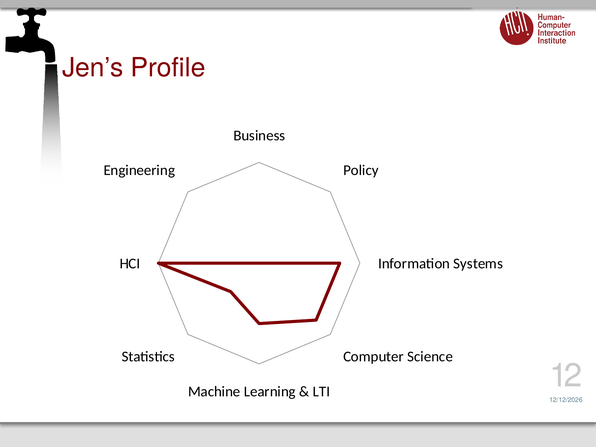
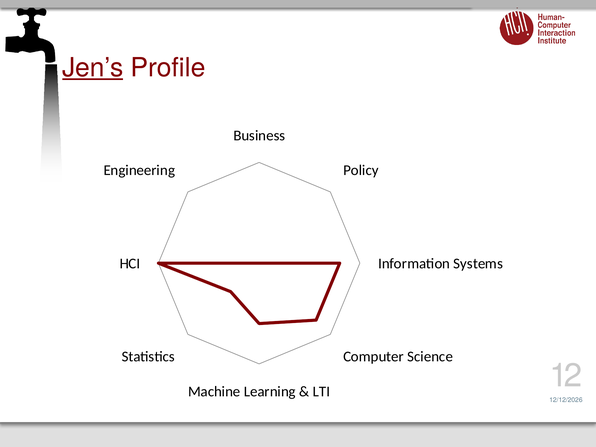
Jen’s underline: none -> present
